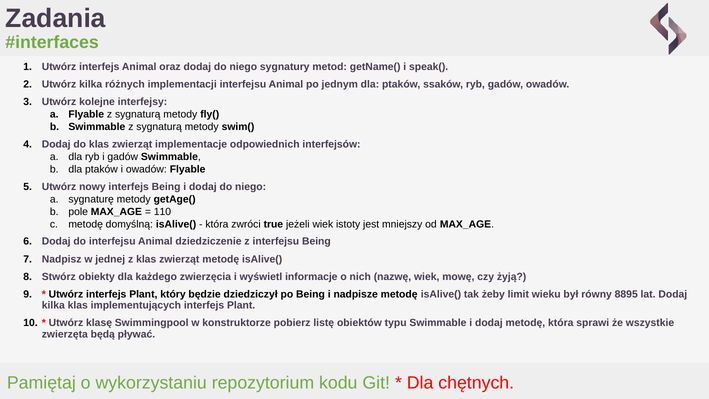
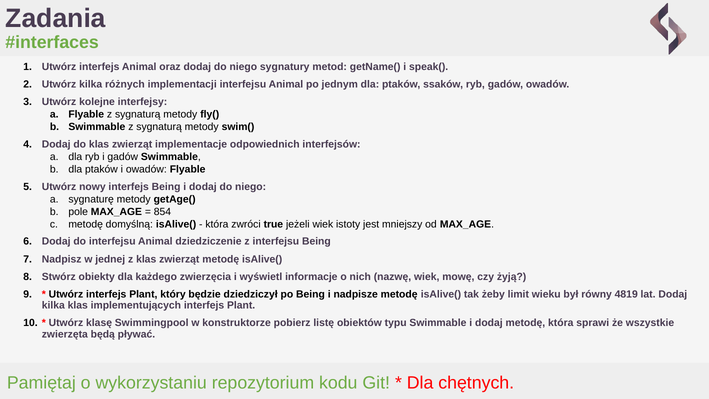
110: 110 -> 854
8895: 8895 -> 4819
